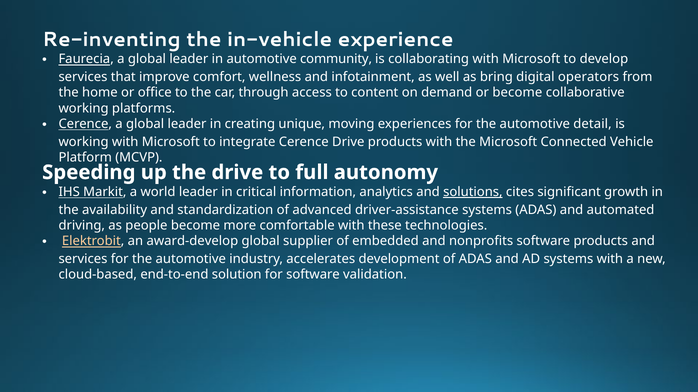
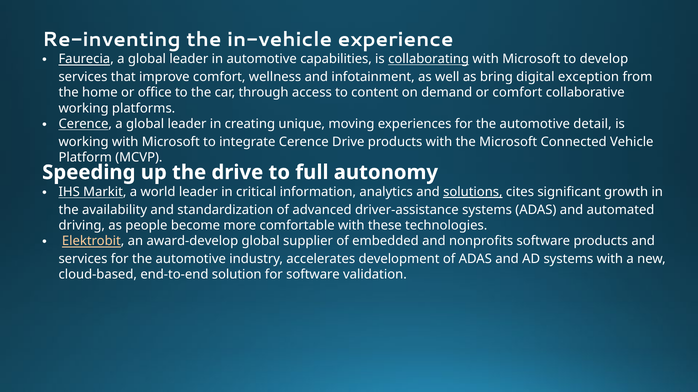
community: community -> capabilities
collaborating underline: none -> present
operators: operators -> exception
or become: become -> comfort
